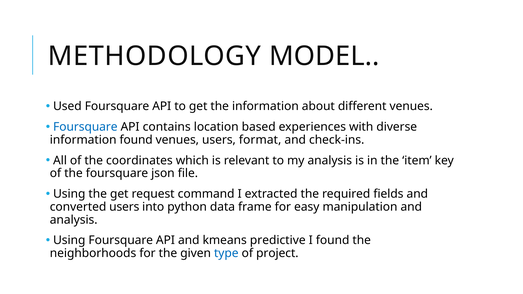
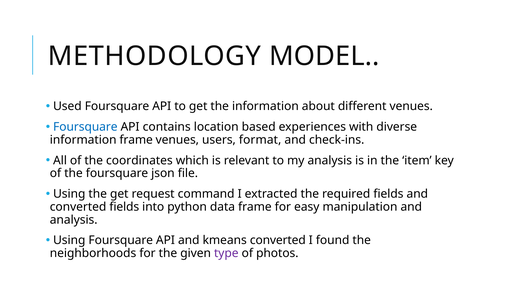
information found: found -> frame
converted users: users -> fields
kmeans predictive: predictive -> converted
type colour: blue -> purple
project: project -> photos
